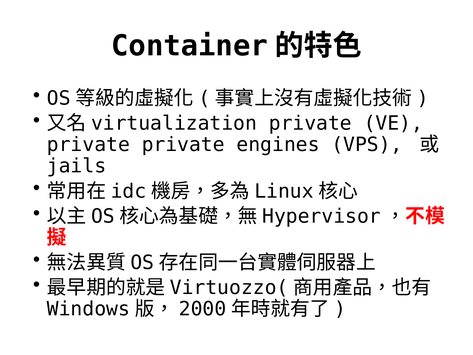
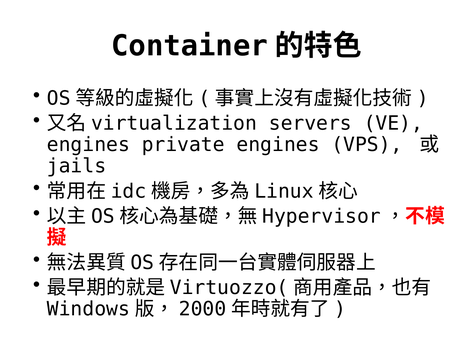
private at (310, 123): private -> servers
private at (88, 145): private -> engines
